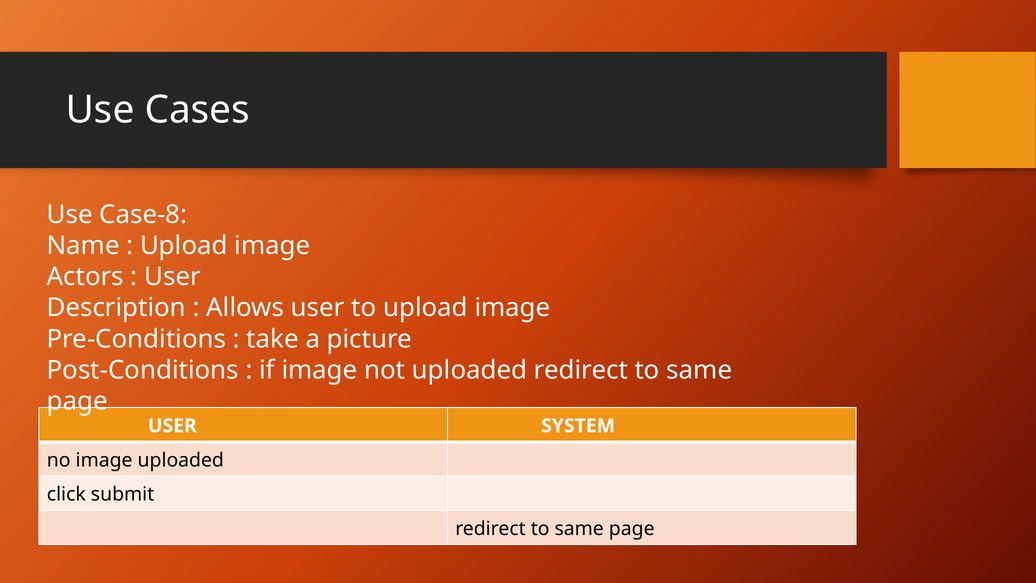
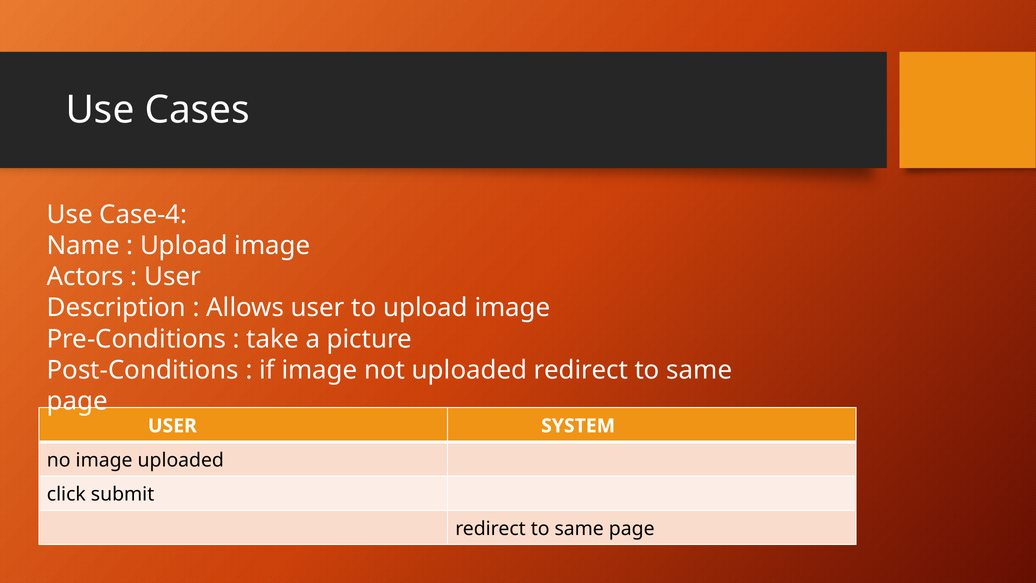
Case-8: Case-8 -> Case-4
